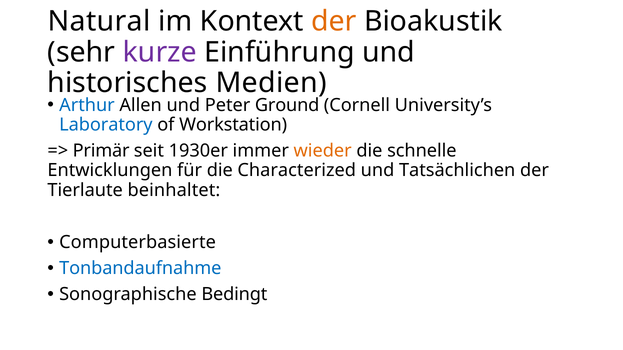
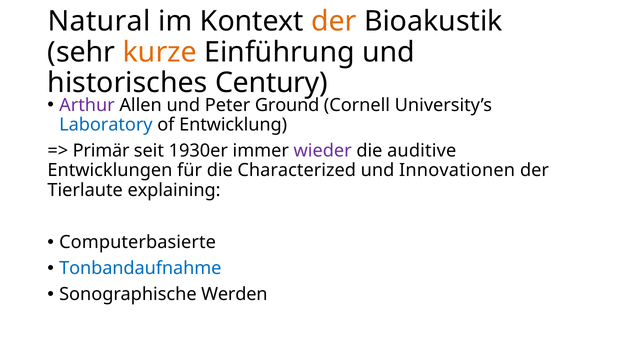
kurze colour: purple -> orange
Medien: Medien -> Century
Arthur colour: blue -> purple
Workstation: Workstation -> Entwicklung
wieder colour: orange -> purple
schnelle: schnelle -> auditive
Tatsächlichen: Tatsächlichen -> Innovationen
beinhaltet: beinhaltet -> explaining
Bedingt: Bedingt -> Werden
